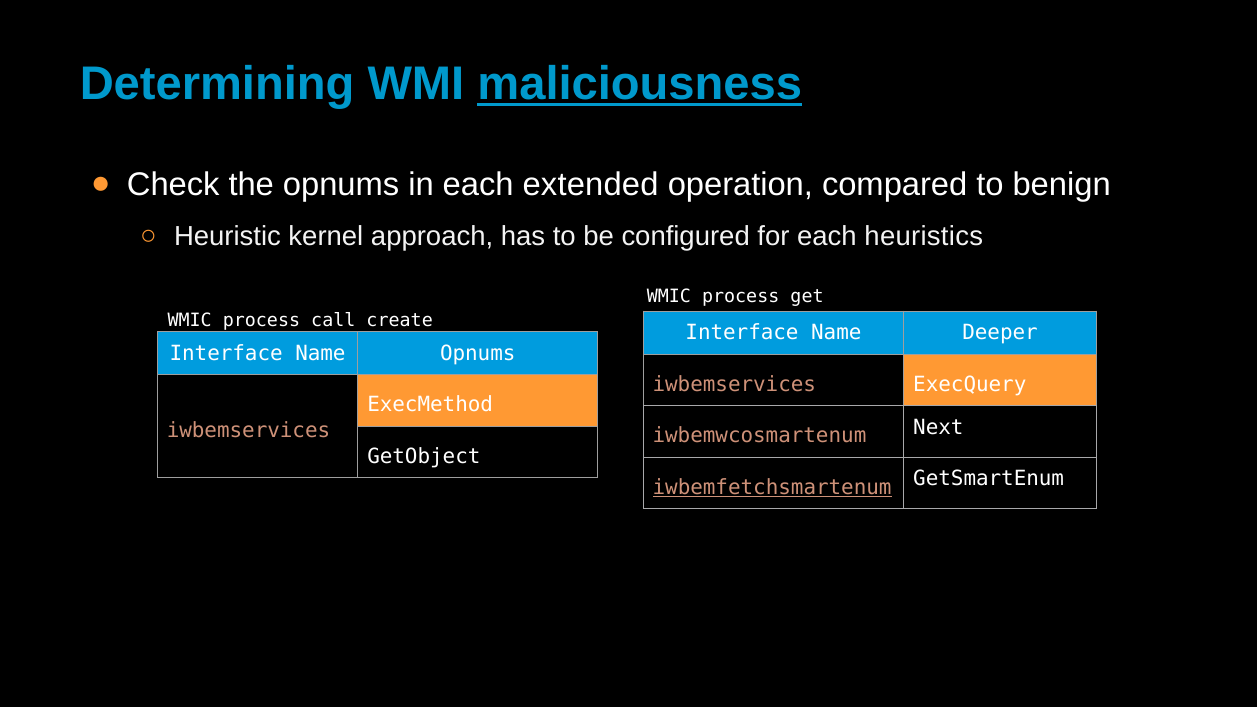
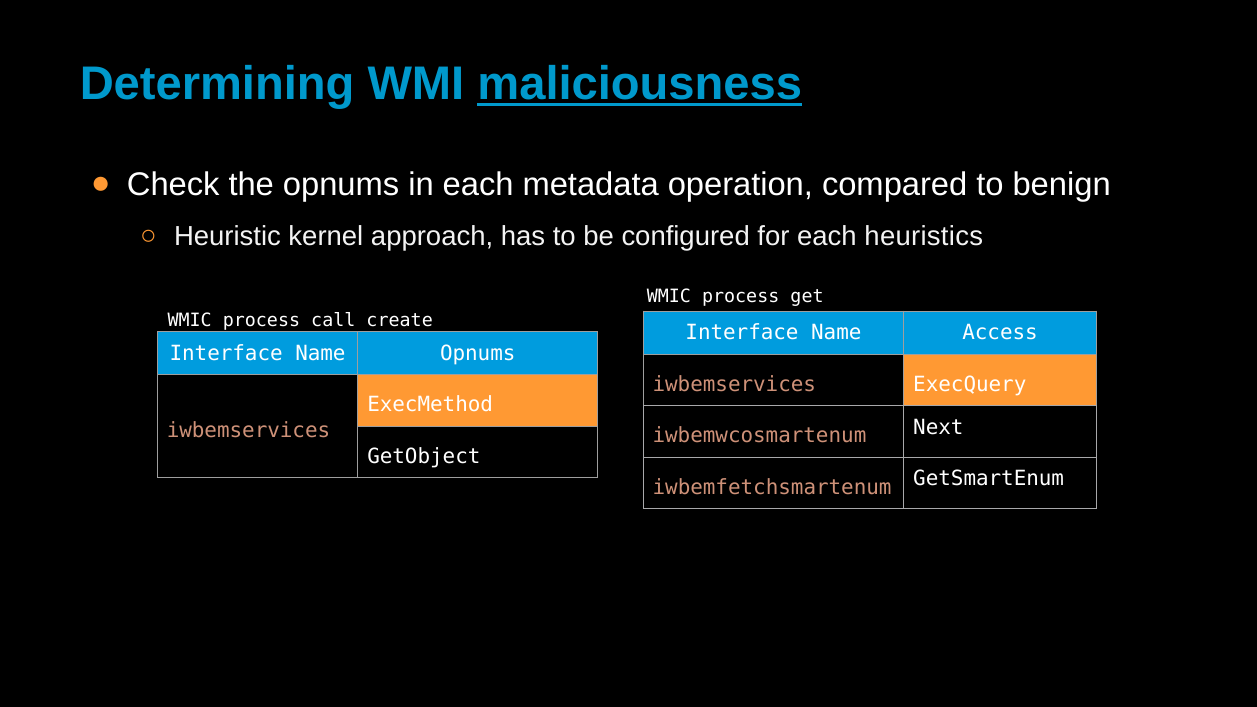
extended: extended -> metadata
Deeper: Deeper -> Access
iwbemfetchsmartenum underline: present -> none
